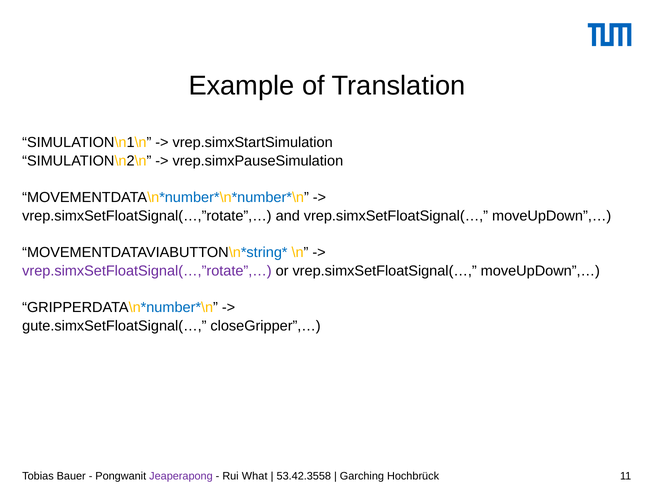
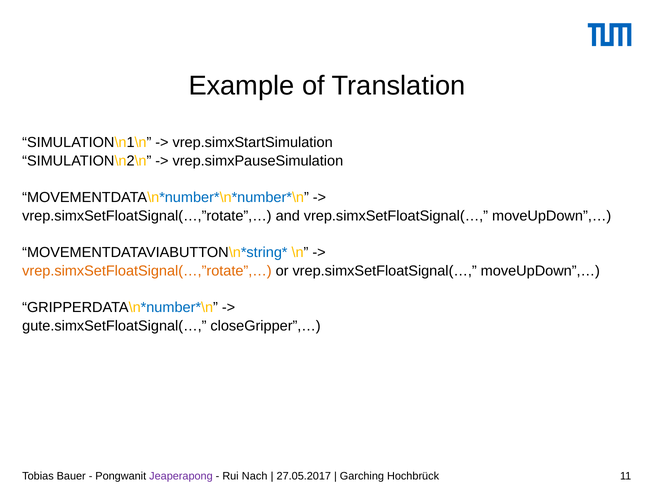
vrep.simxSetFloatSignal(…,”rotate”,… at (147, 271) colour: purple -> orange
What: What -> Nach
53.42.3558: 53.42.3558 -> 27.05.2017
